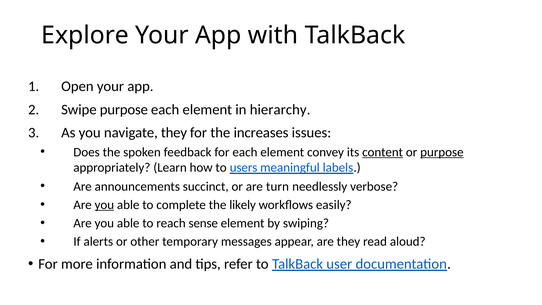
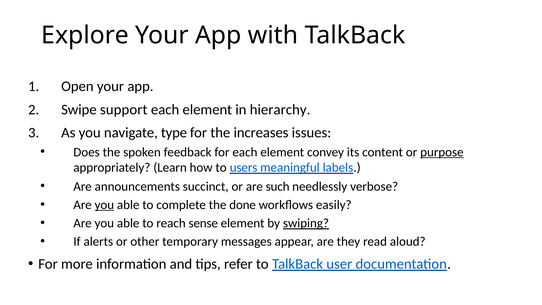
Swipe purpose: purpose -> support
navigate they: they -> type
content underline: present -> none
turn: turn -> such
likely: likely -> done
swiping underline: none -> present
